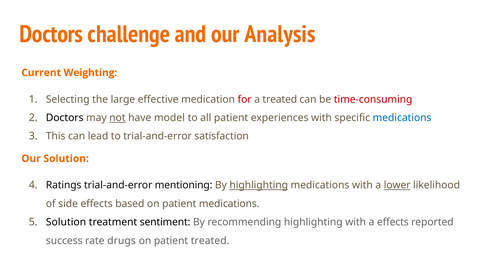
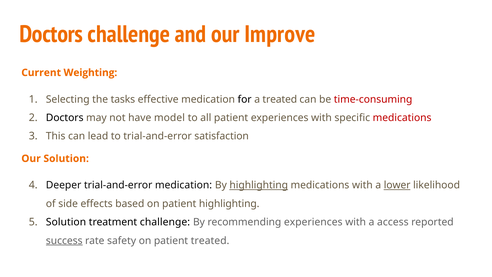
Analysis: Analysis -> Improve
large: large -> tasks
for colour: red -> black
not underline: present -> none
medications at (402, 118) colour: blue -> red
Ratings: Ratings -> Deeper
trial-and-error mentioning: mentioning -> medication
patient medications: medications -> highlighting
treatment sentiment: sentiment -> challenge
recommending highlighting: highlighting -> experiences
a effects: effects -> access
success underline: none -> present
drugs: drugs -> safety
